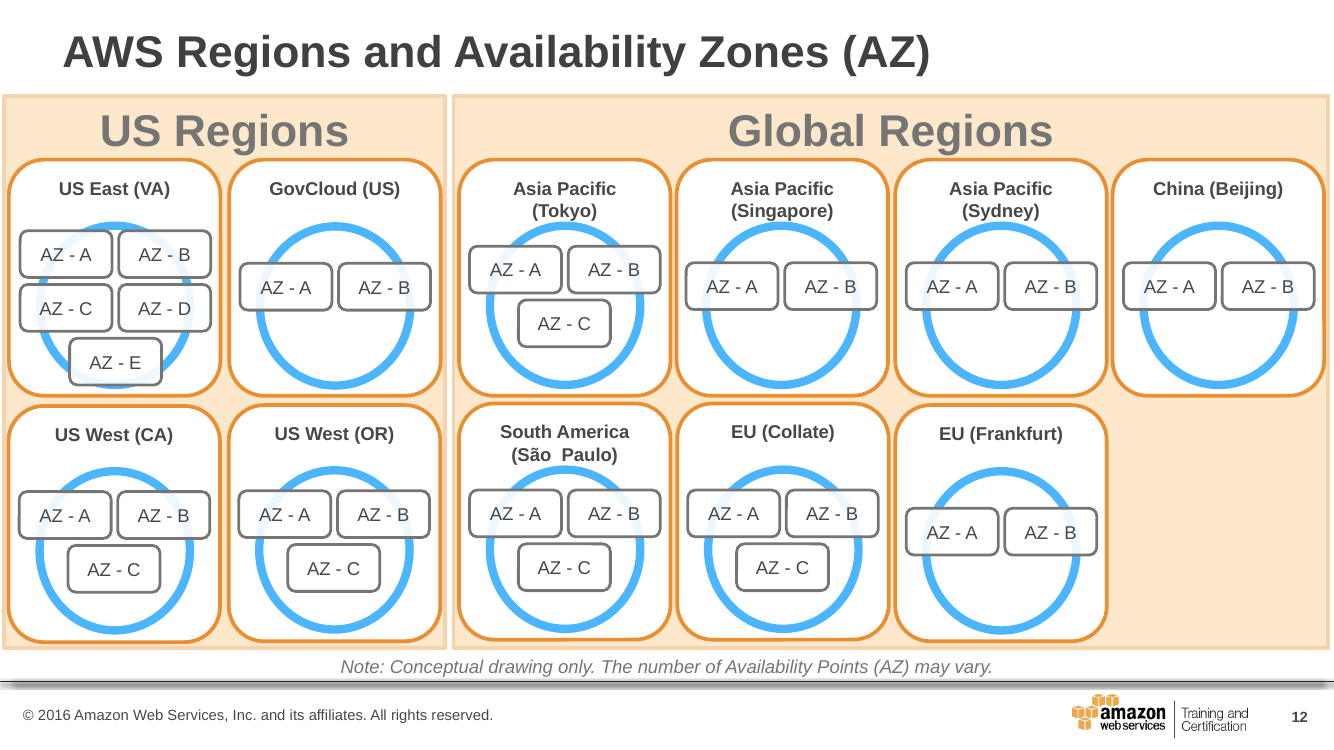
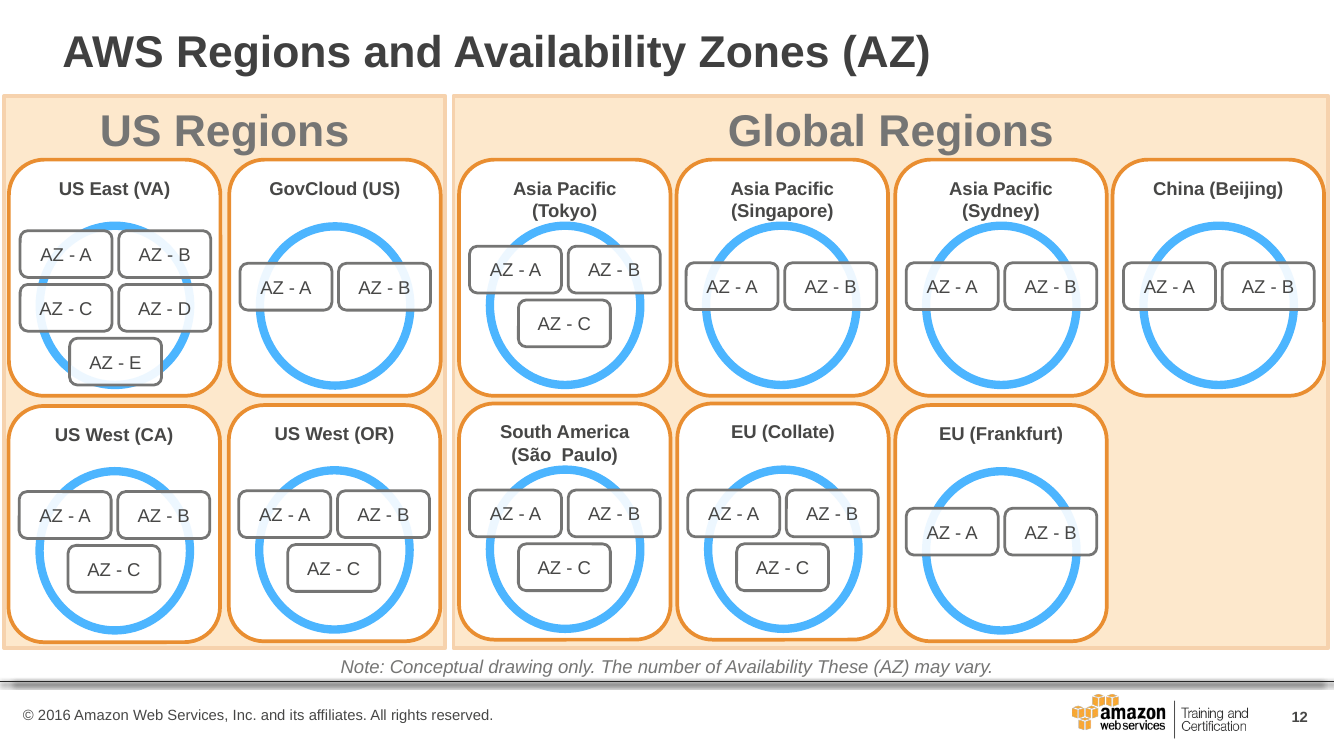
Points: Points -> These
